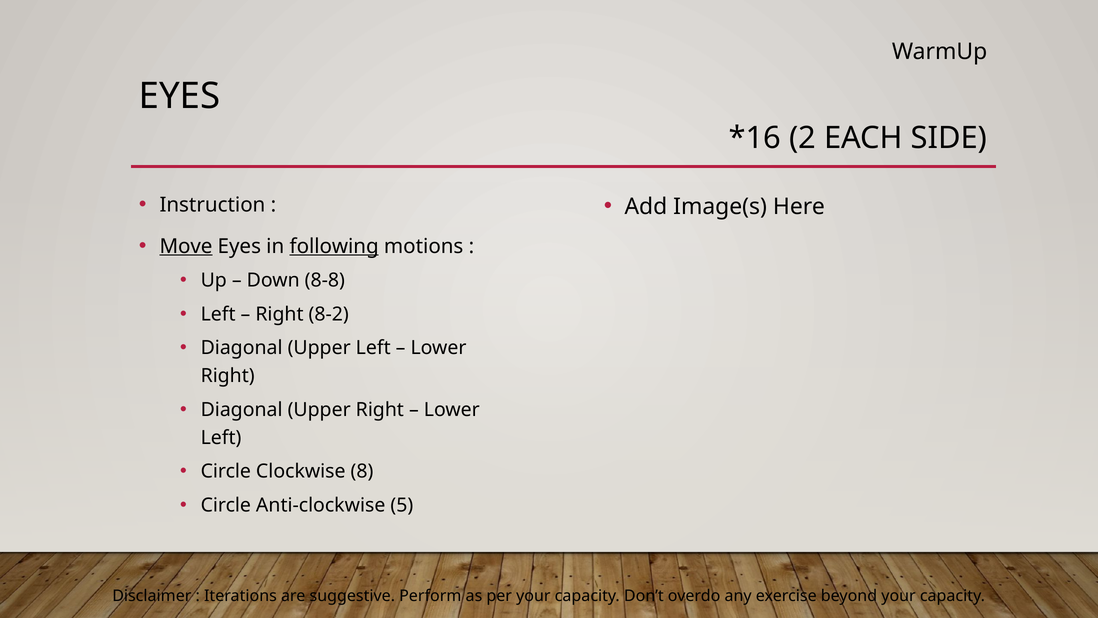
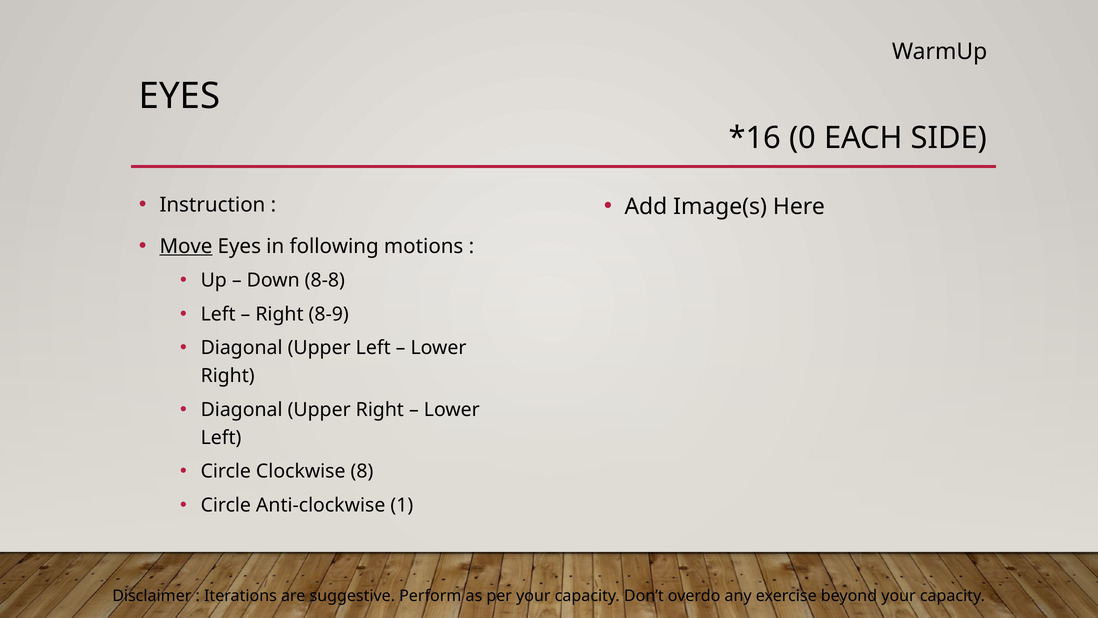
2: 2 -> 0
following underline: present -> none
8-2: 8-2 -> 8-9
5: 5 -> 1
